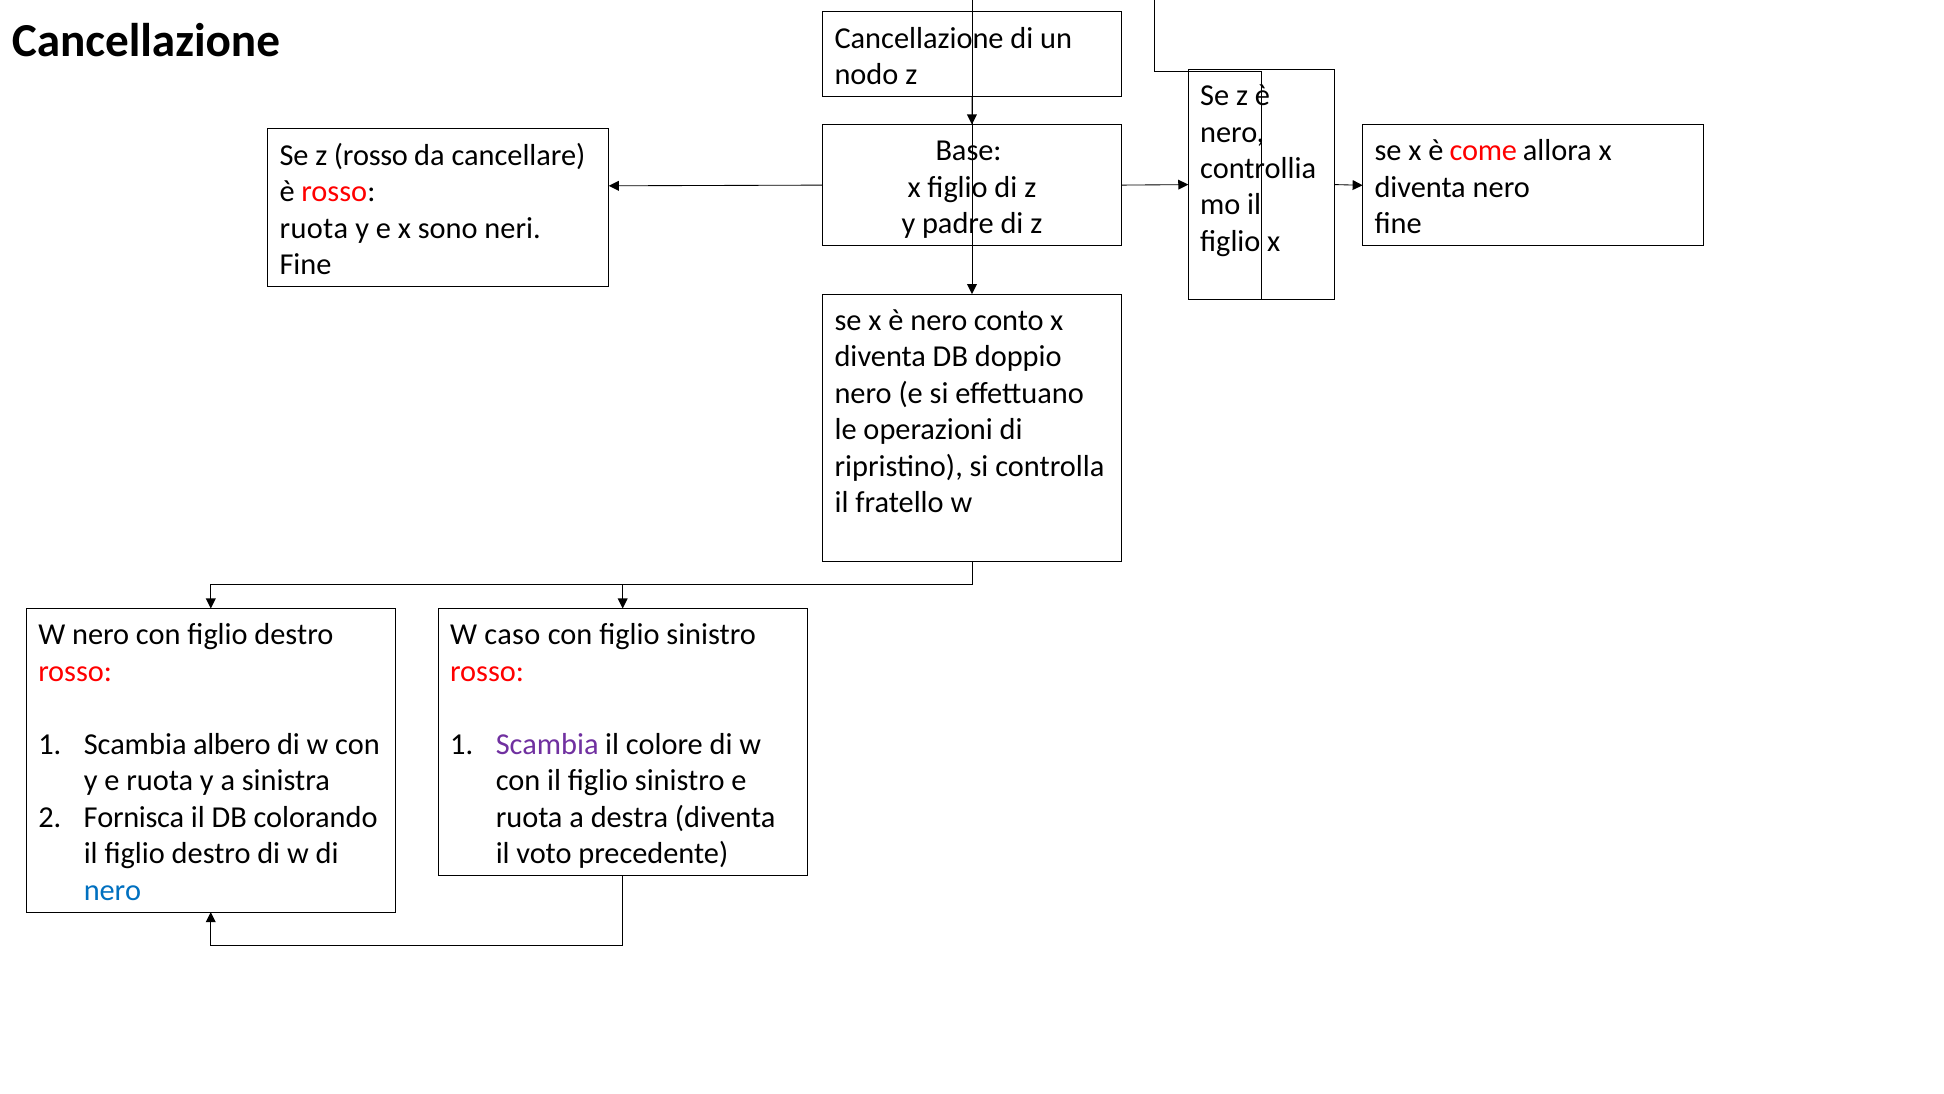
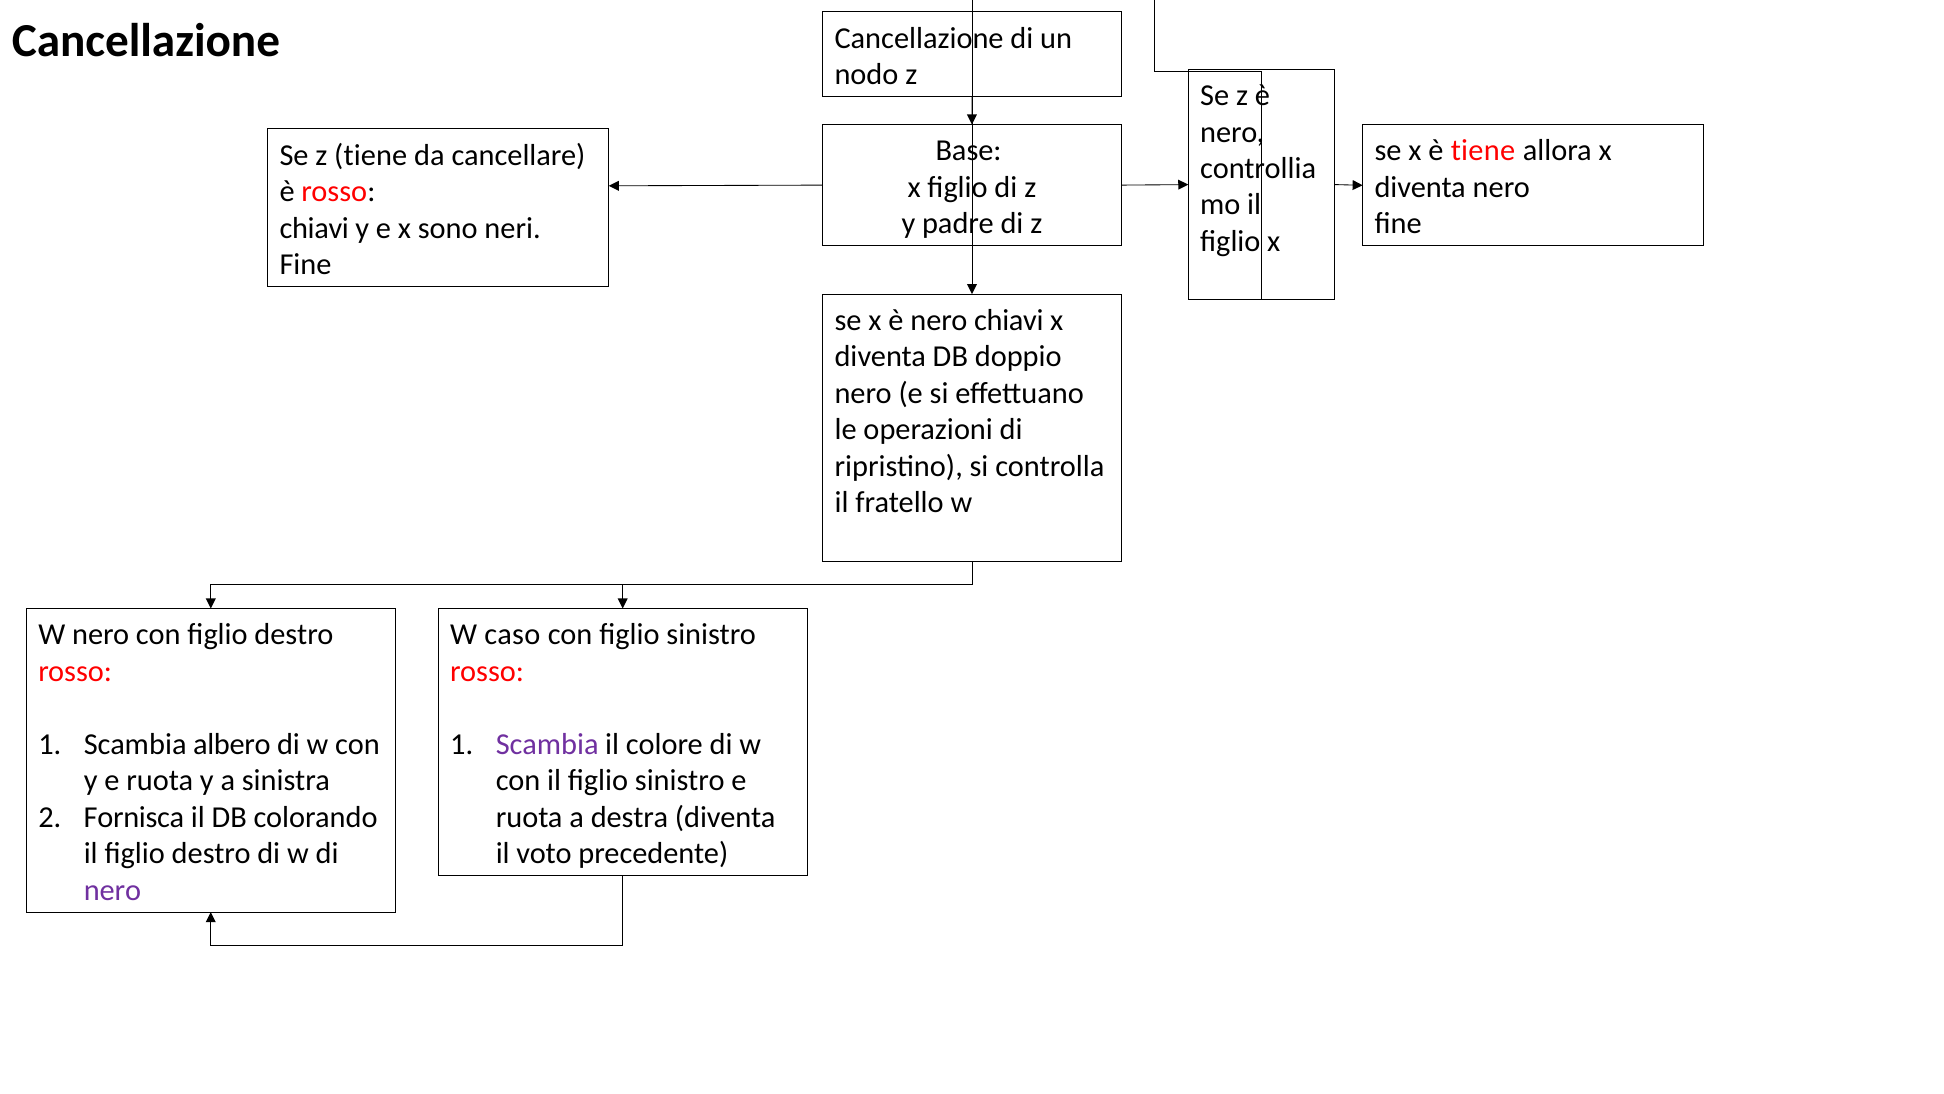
è come: come -> tiene
z rosso: rosso -> tiene
ruota at (314, 228): ruota -> chiavi
nero conto: conto -> chiavi
nero at (112, 890) colour: blue -> purple
